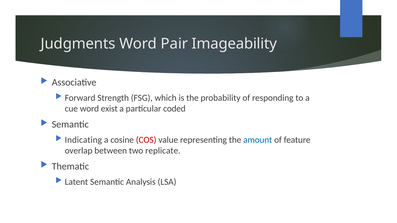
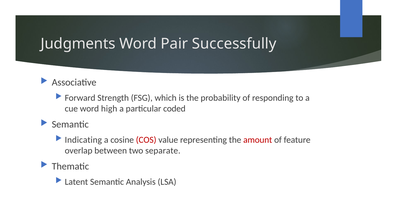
Imageability: Imageability -> Successfully
exist: exist -> high
amount colour: blue -> red
replicate: replicate -> separate
